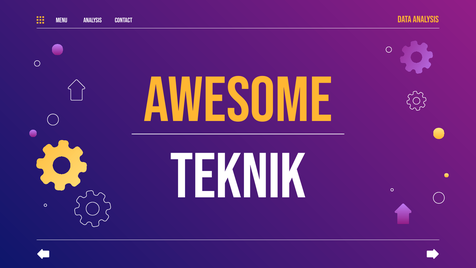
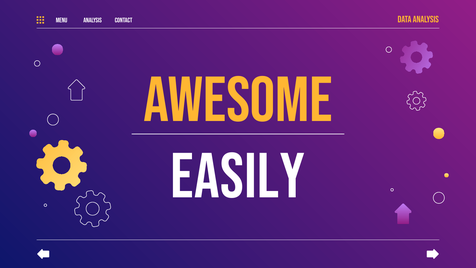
TEKNIK: TEKNIK -> EASILY
